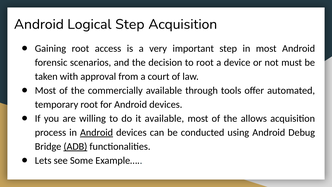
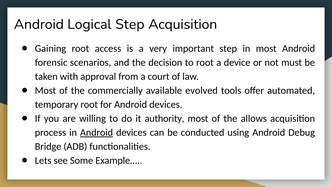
through: through -> evolved
it available: available -> authority
ADB underline: present -> none
